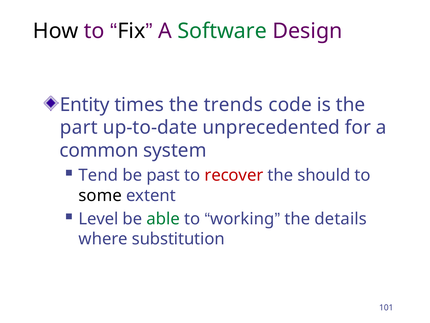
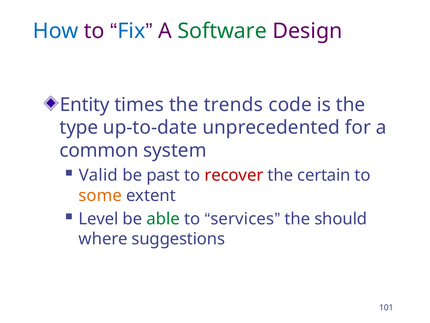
How colour: black -> blue
Fix colour: black -> blue
part: part -> type
Tend: Tend -> Valid
should: should -> certain
some colour: black -> orange
working: working -> services
details: details -> should
substitution: substitution -> suggestions
